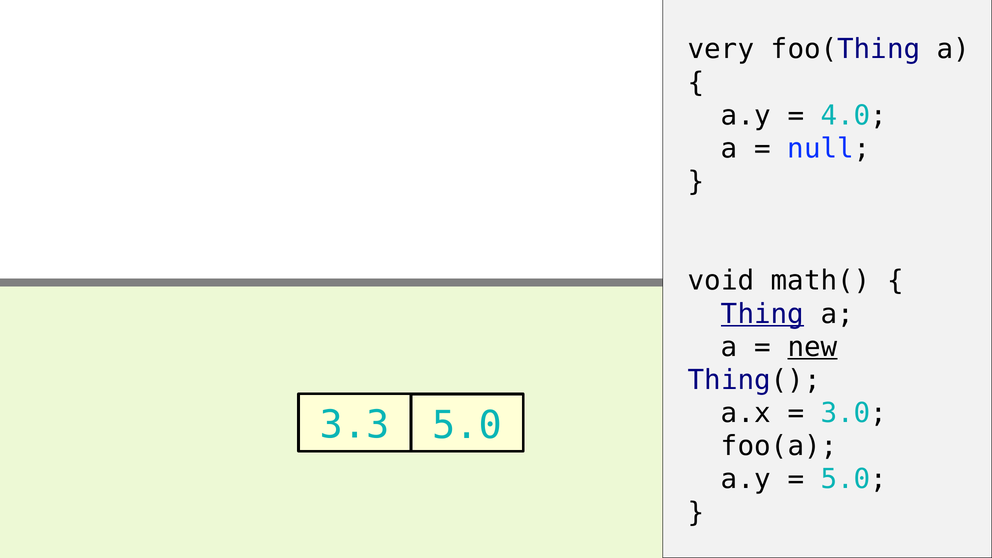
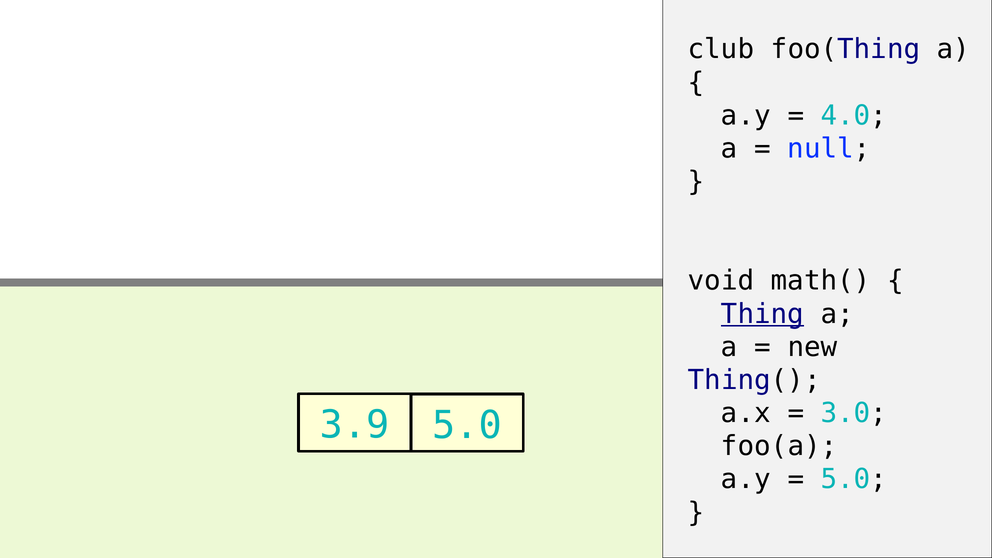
very: very -> club
new underline: present -> none
3.3: 3.3 -> 3.9
